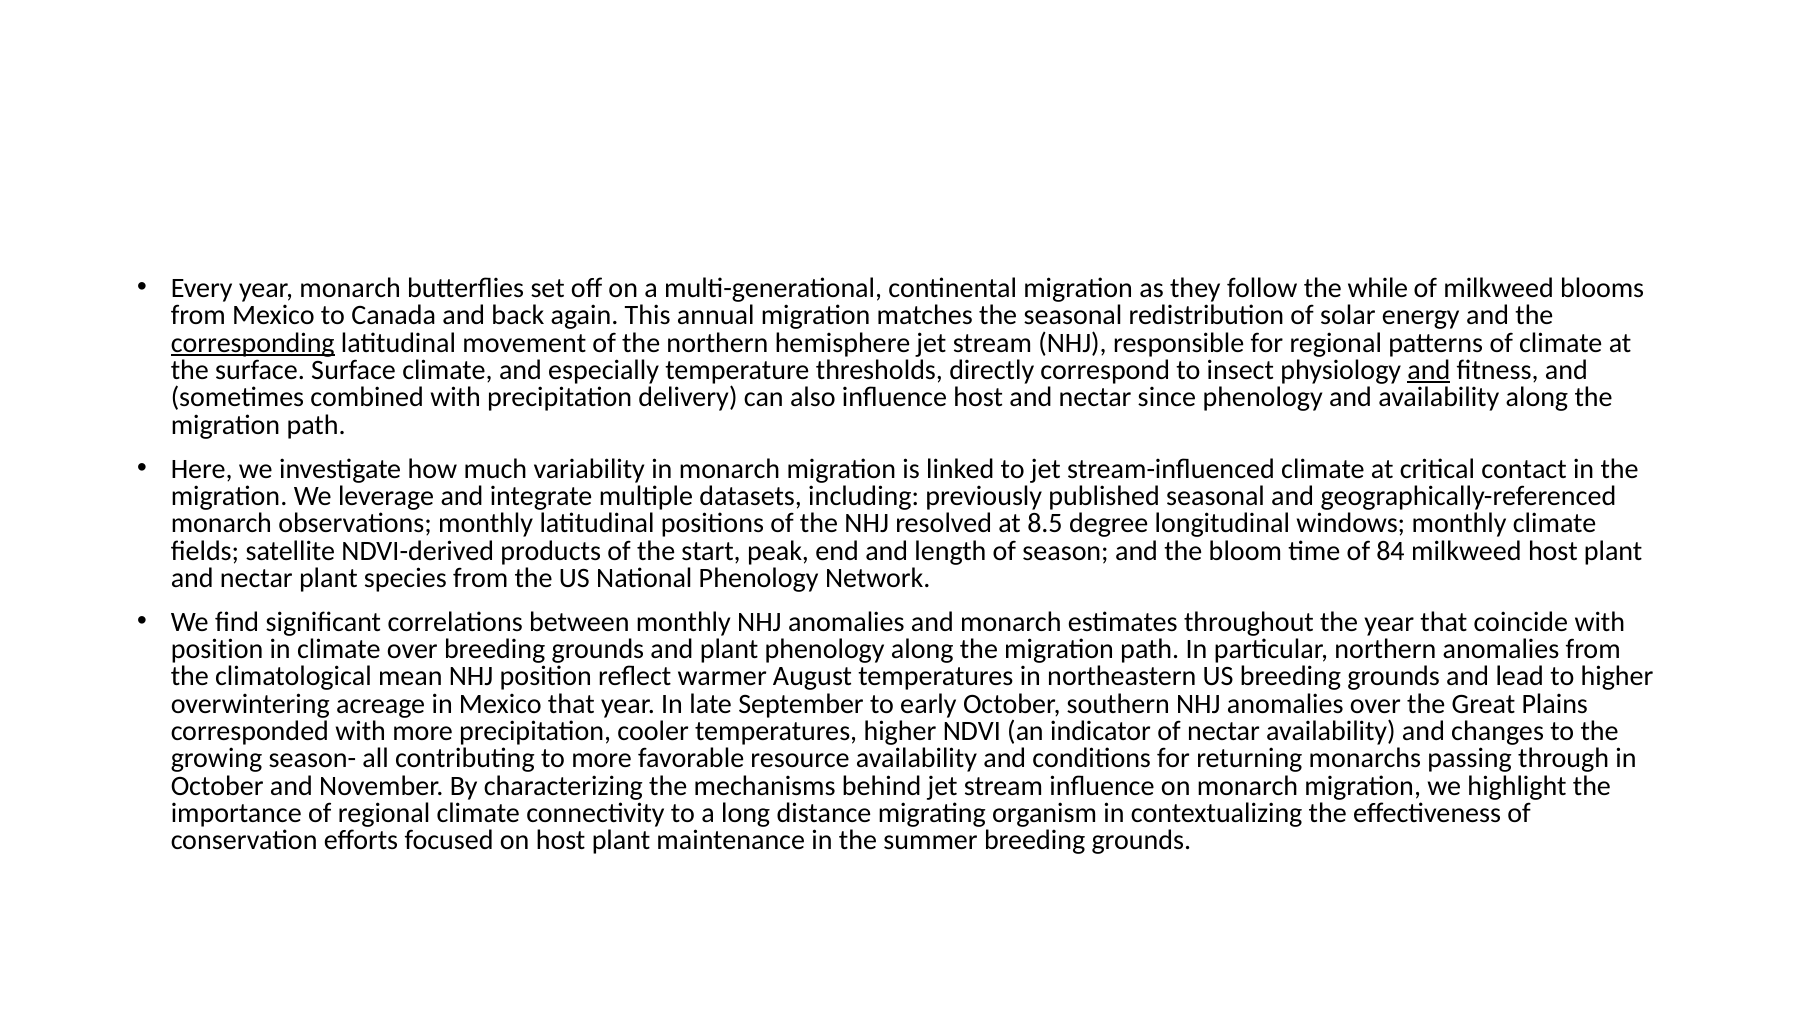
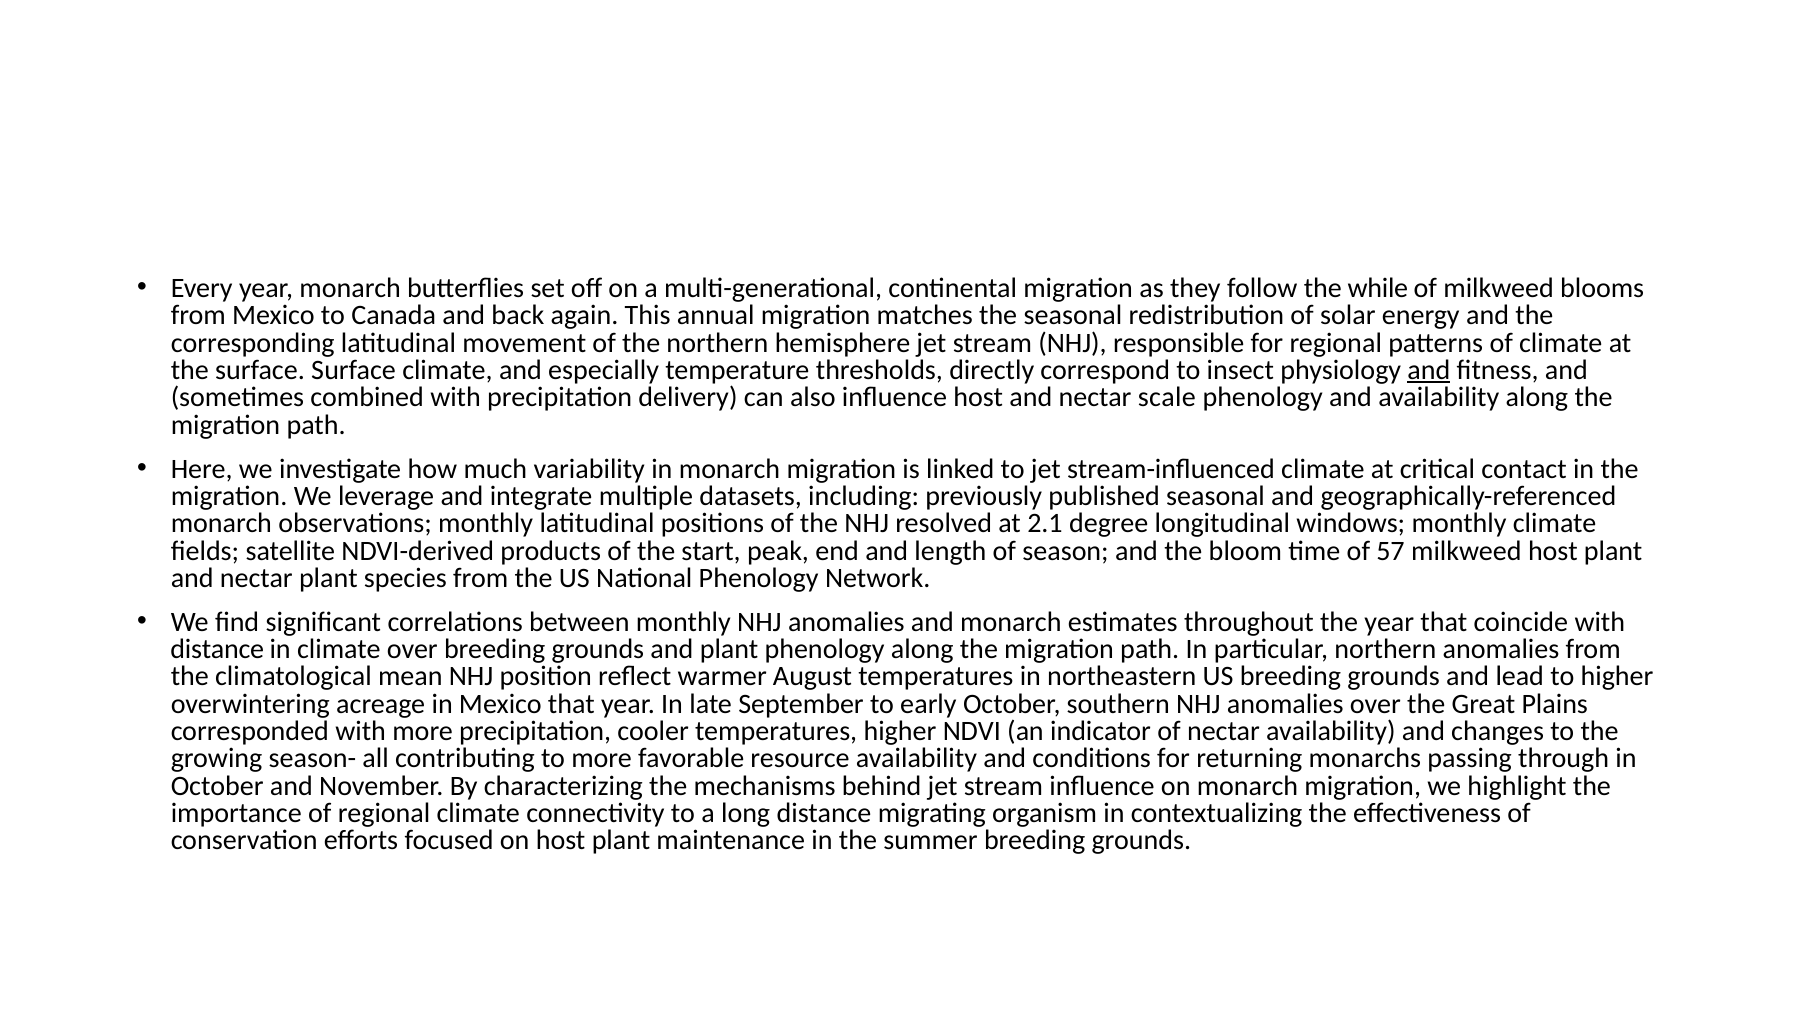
corresponding underline: present -> none
since: since -> scale
8.5: 8.5 -> 2.1
84: 84 -> 57
position at (217, 650): position -> distance
